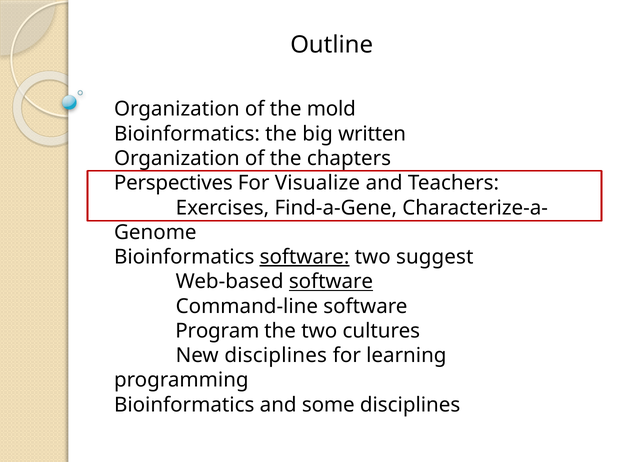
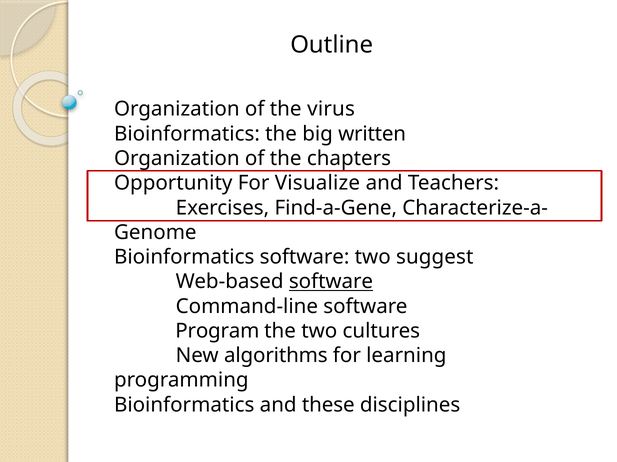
mold: mold -> virus
Perspectives: Perspectives -> Opportunity
software at (305, 257) underline: present -> none
New disciplines: disciplines -> algorithms
some: some -> these
